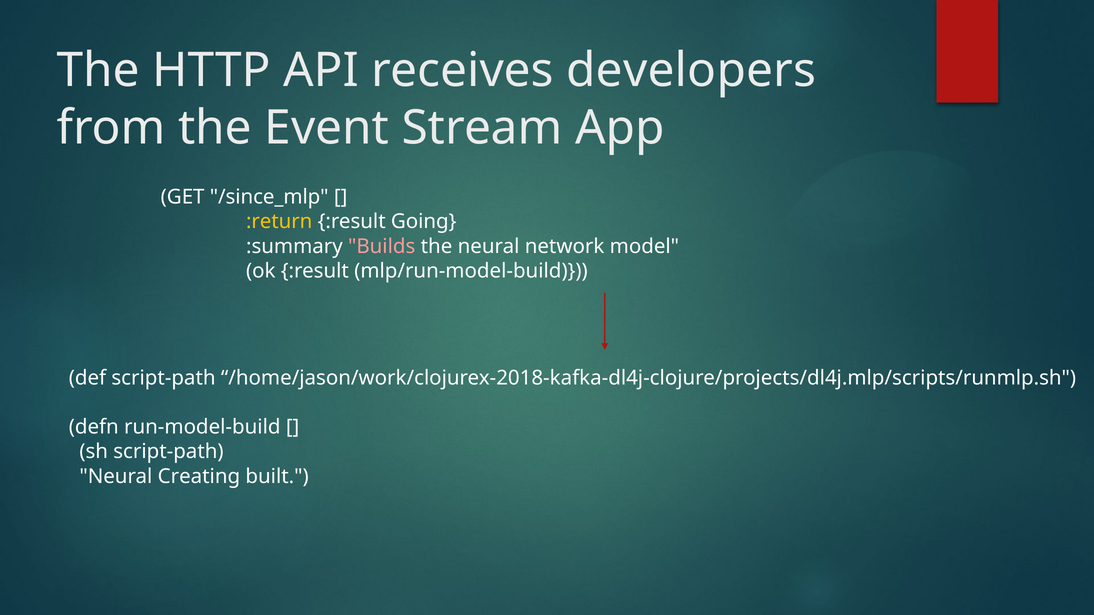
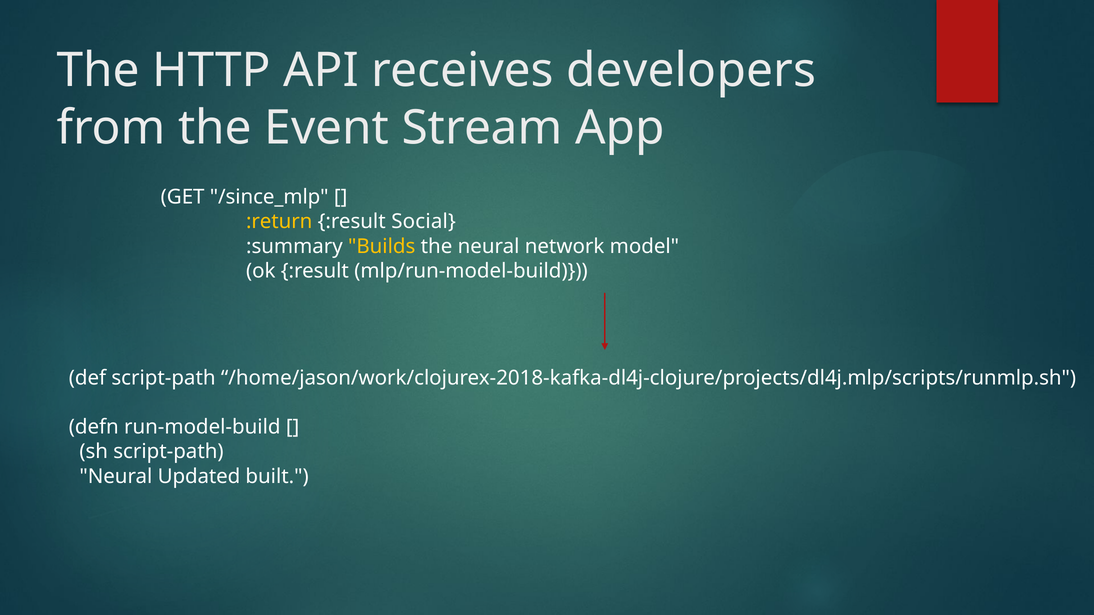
Going: Going -> Social
Builds colour: pink -> yellow
Creating: Creating -> Updated
